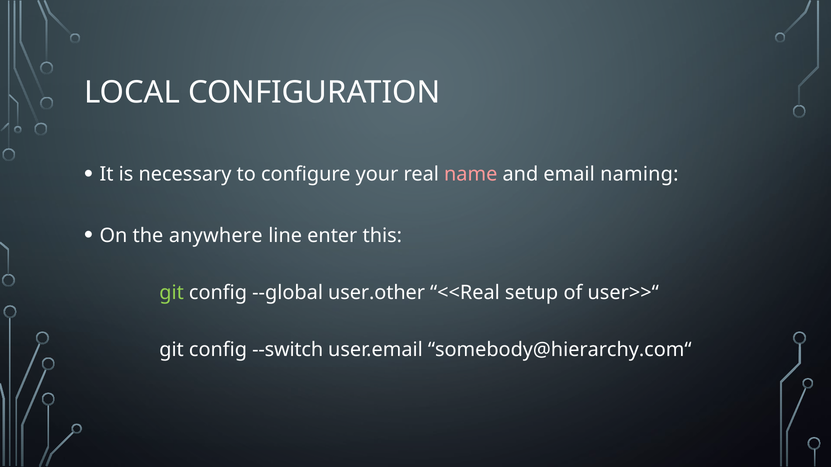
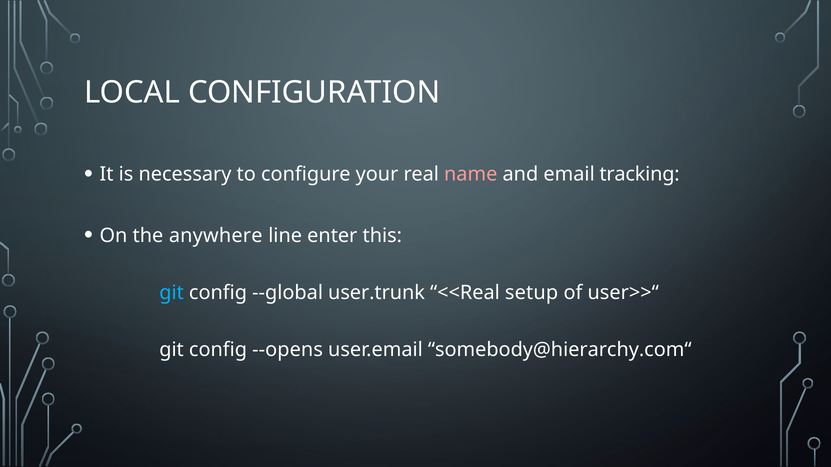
naming: naming -> tracking
git at (172, 293) colour: light green -> light blue
user.other: user.other -> user.trunk
--switch: --switch -> --opens
